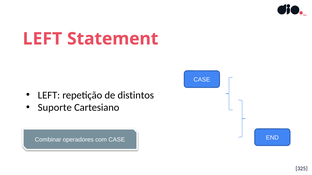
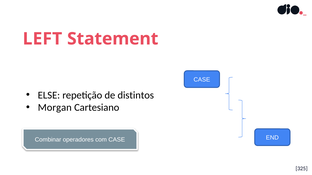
LEFT at (49, 95): LEFT -> ELSE
Suporte: Suporte -> Morgan
